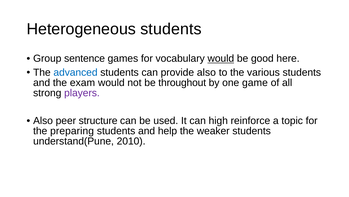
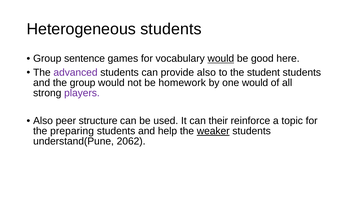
advanced colour: blue -> purple
various: various -> student
the exam: exam -> group
throughout: throughout -> homework
one game: game -> would
high: high -> their
weaker underline: none -> present
2010: 2010 -> 2062
